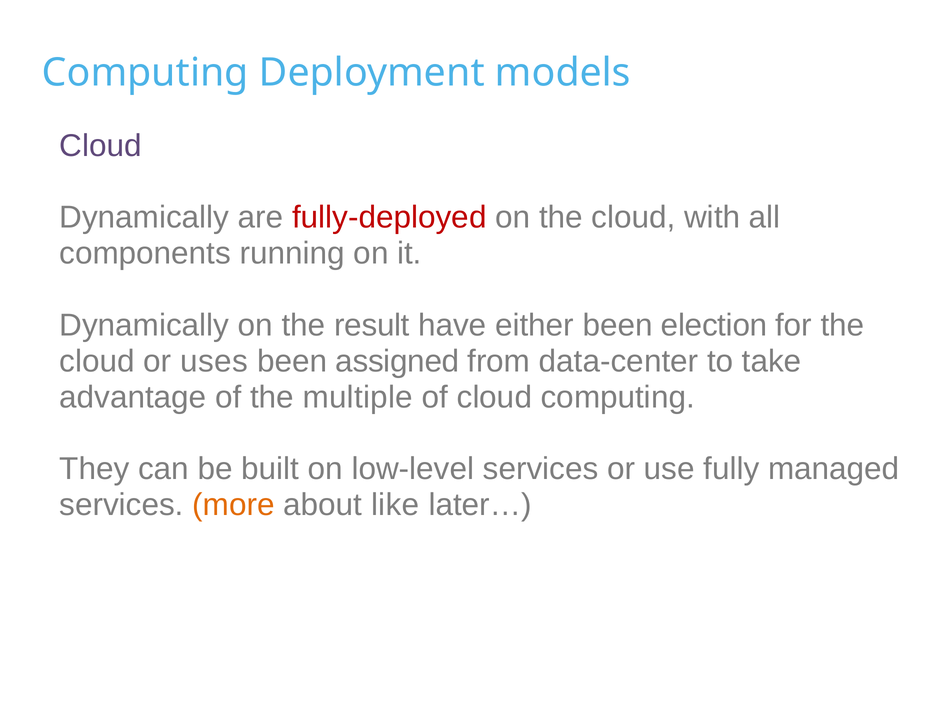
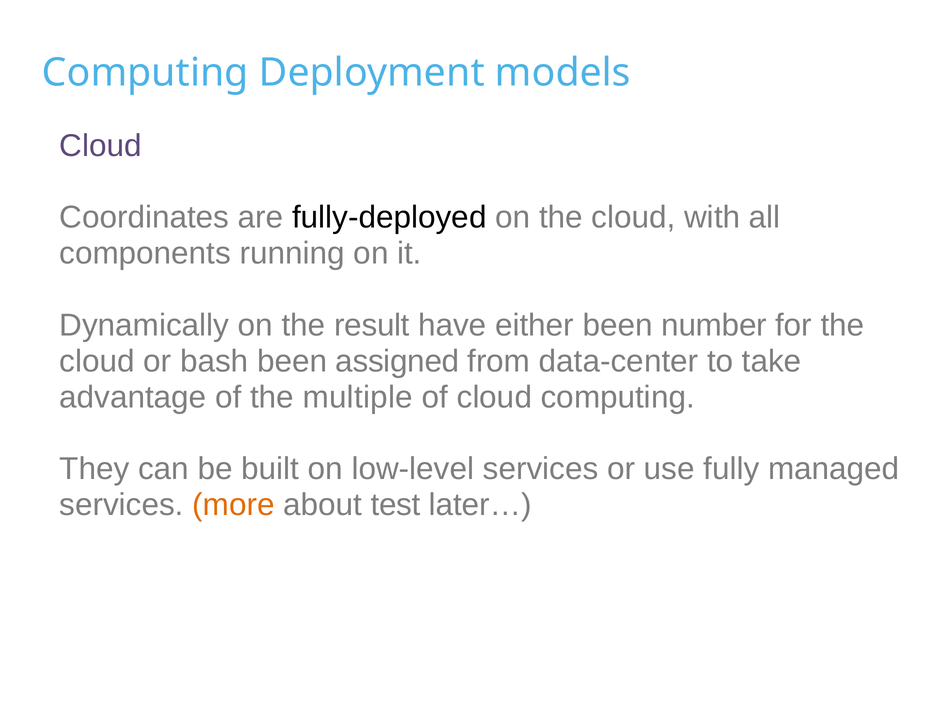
Dynamically at (144, 218): Dynamically -> Coordinates
fully-deployed colour: red -> black
election: election -> number
uses: uses -> bash
like: like -> test
